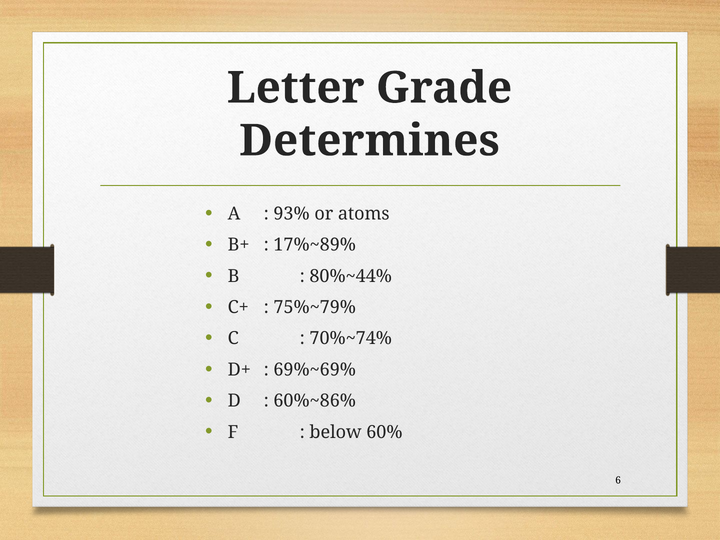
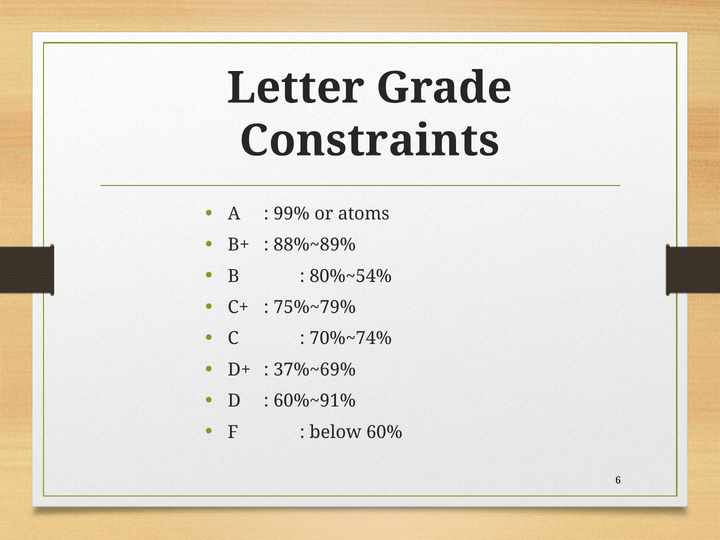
Determines: Determines -> Constraints
93%: 93% -> 99%
17%~89%: 17%~89% -> 88%~89%
80%~44%: 80%~44% -> 80%~54%
69%~69%: 69%~69% -> 37%~69%
60%~86%: 60%~86% -> 60%~91%
